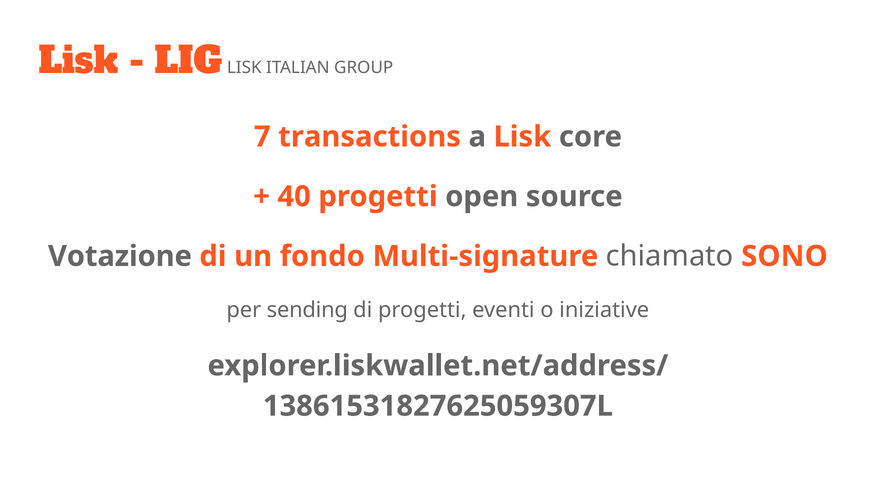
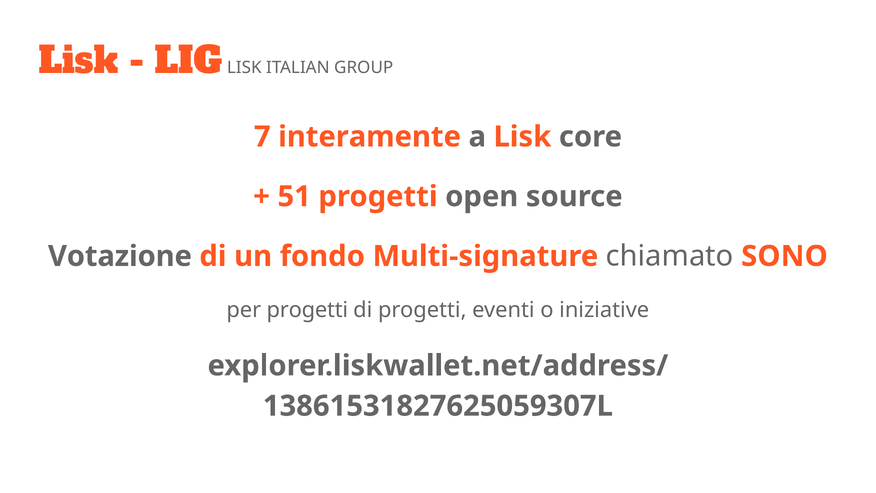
transactions: transactions -> interamente
40: 40 -> 51
per sending: sending -> progetti
